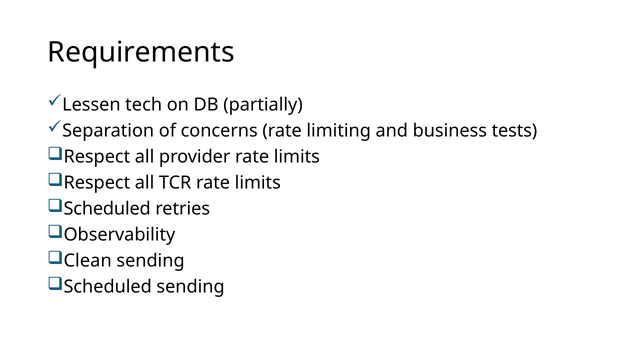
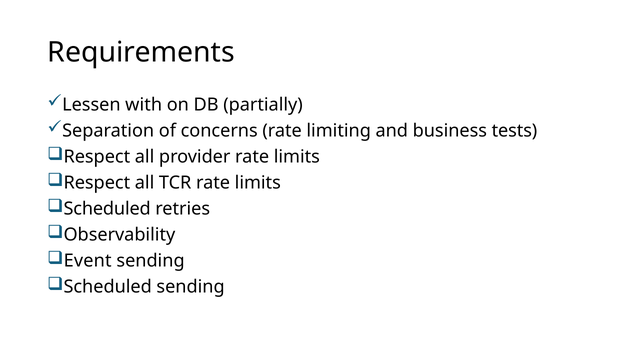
tech: tech -> with
Clean: Clean -> Event
